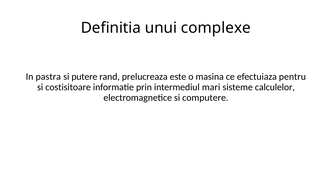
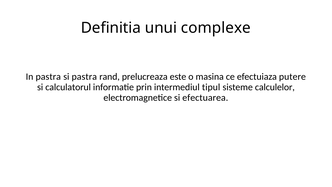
si putere: putere -> pastra
pentru: pentru -> putere
costisitoare: costisitoare -> calculatorul
mari: mari -> tipul
computere: computere -> efectuarea
